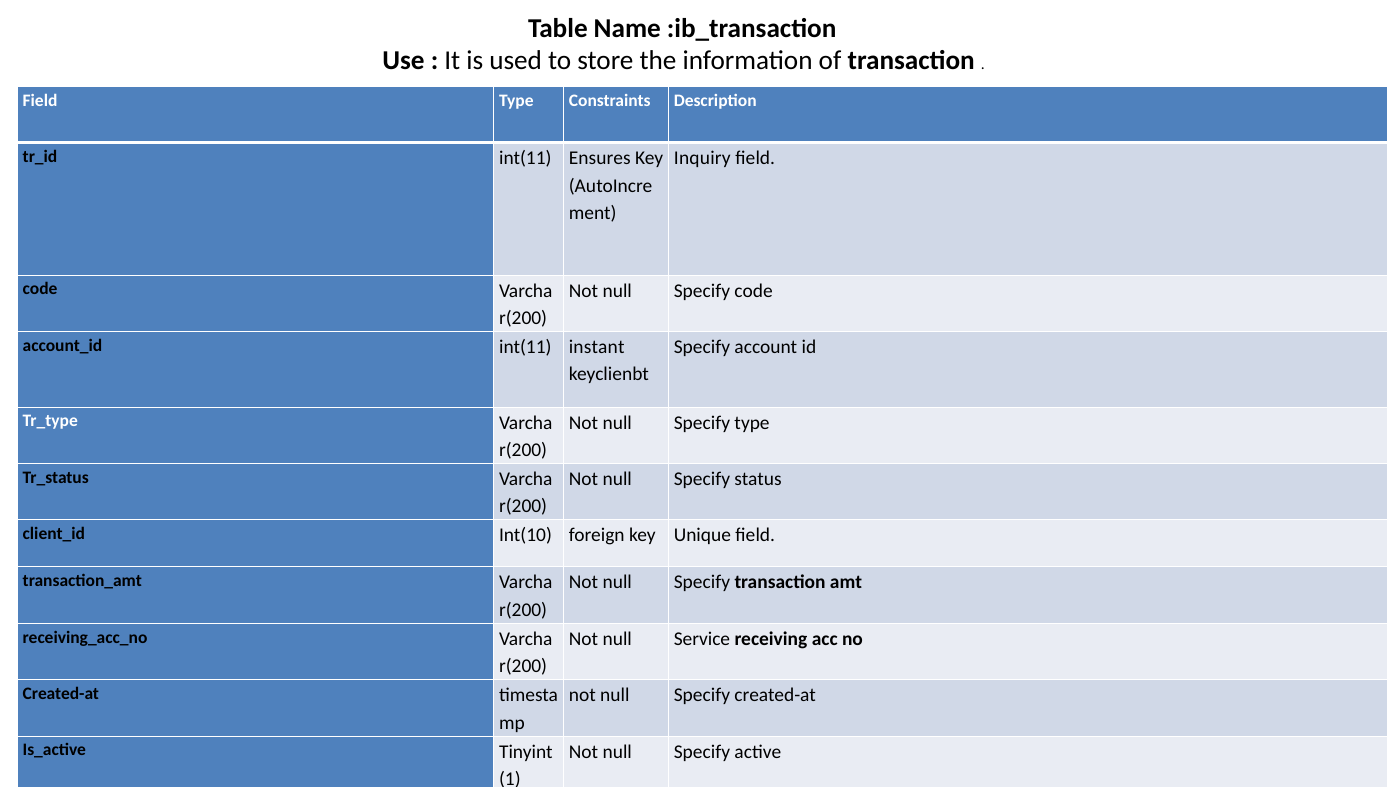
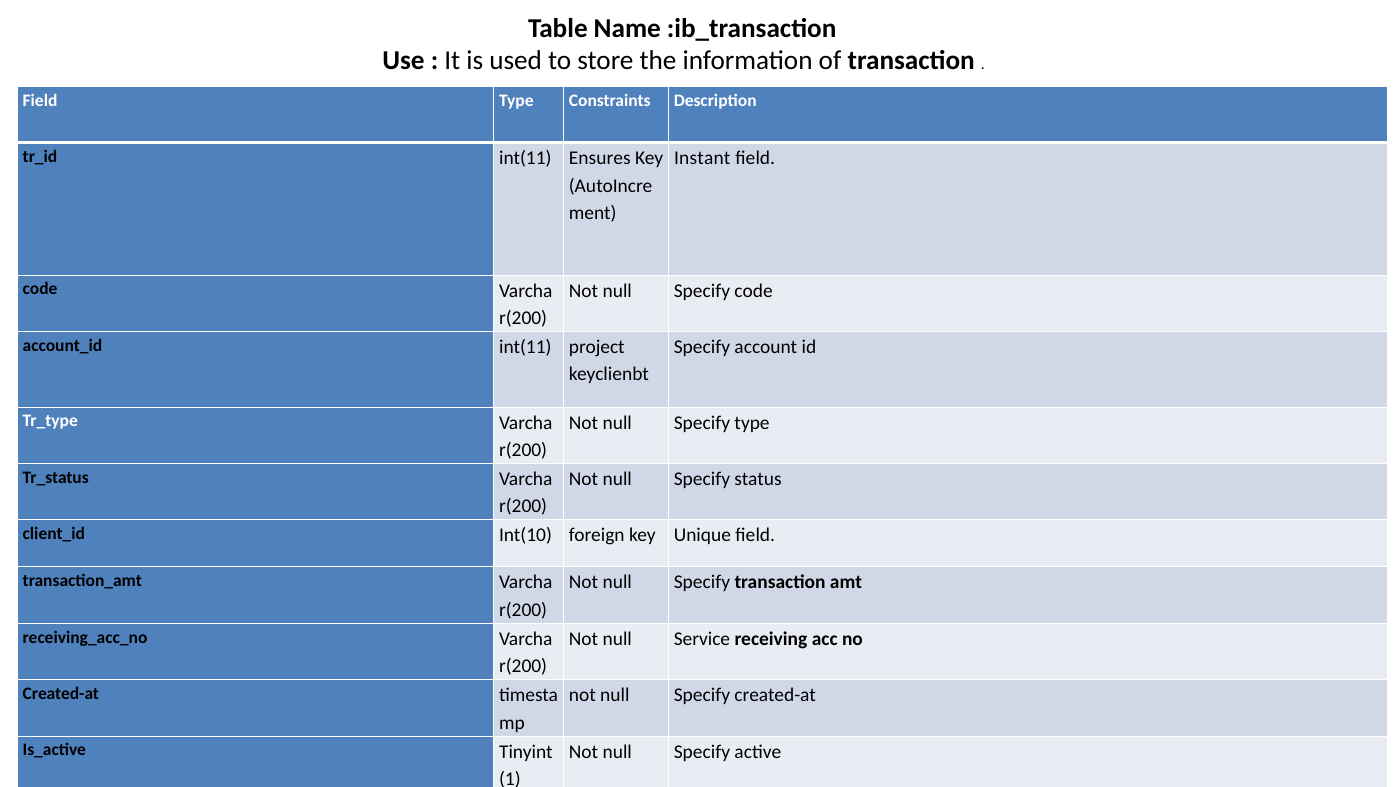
Inquiry: Inquiry -> Instant
instant: instant -> project
